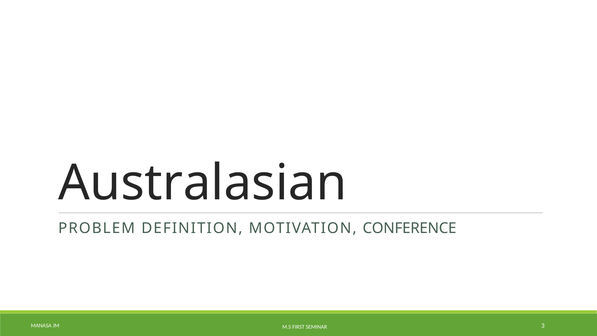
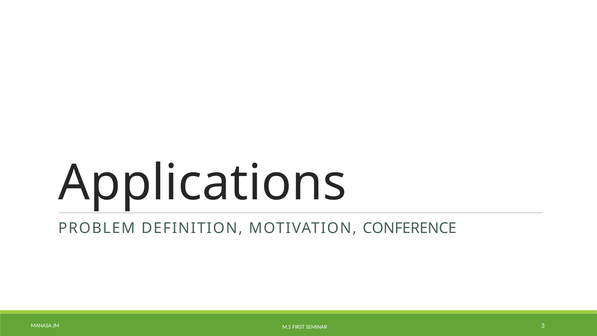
Australasian: Australasian -> Applications
